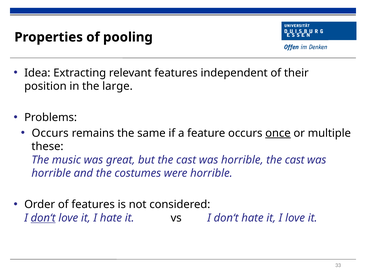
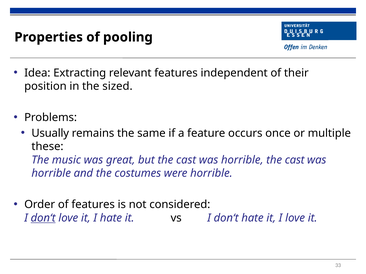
large: large -> sized
Occurs at (50, 133): Occurs -> Usually
once underline: present -> none
